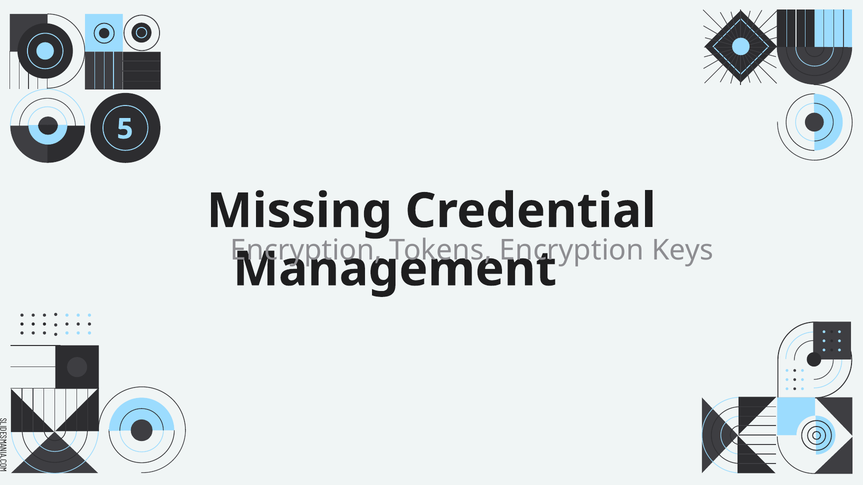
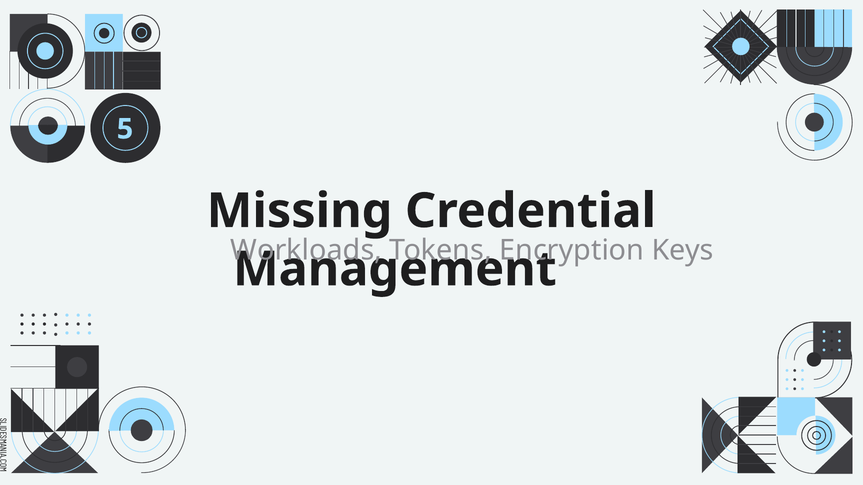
Encryption at (306, 251): Encryption -> Workloads
